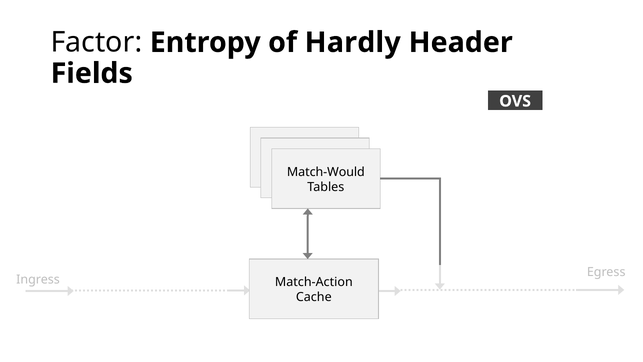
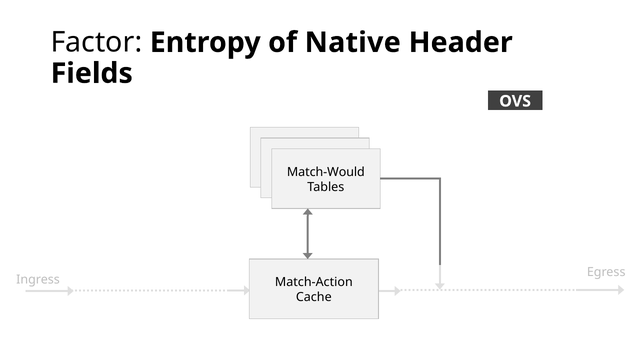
Hardly: Hardly -> Native
